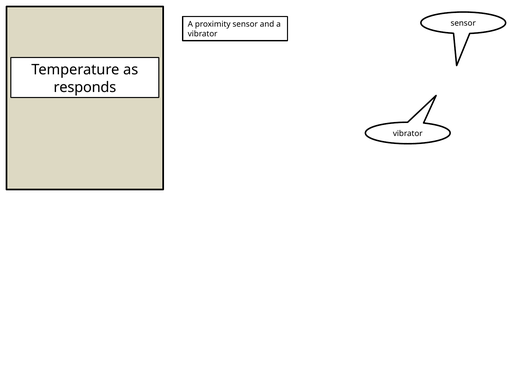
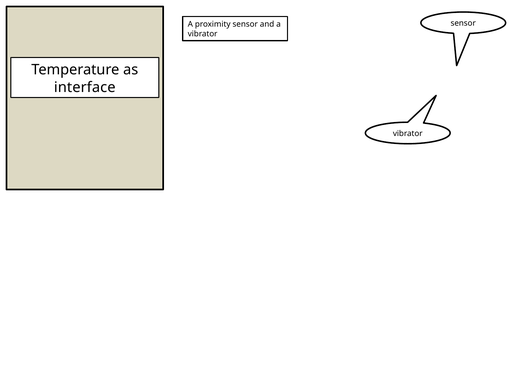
responds: responds -> interface
